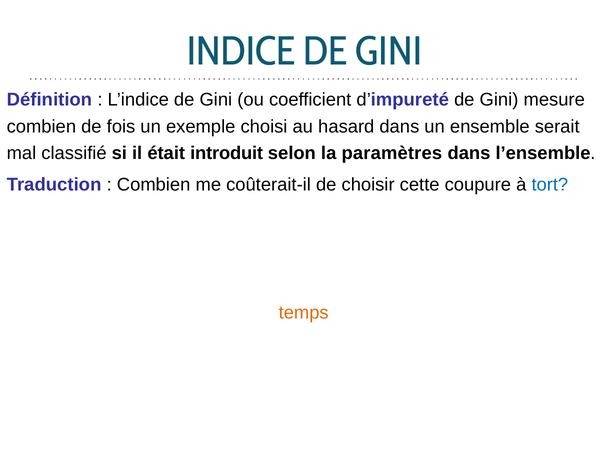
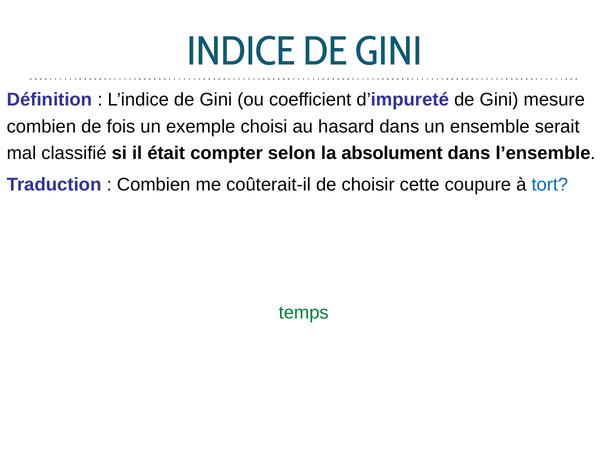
introduit: introduit -> compter
paramètres: paramètres -> absolument
temps at (304, 313) colour: orange -> green
